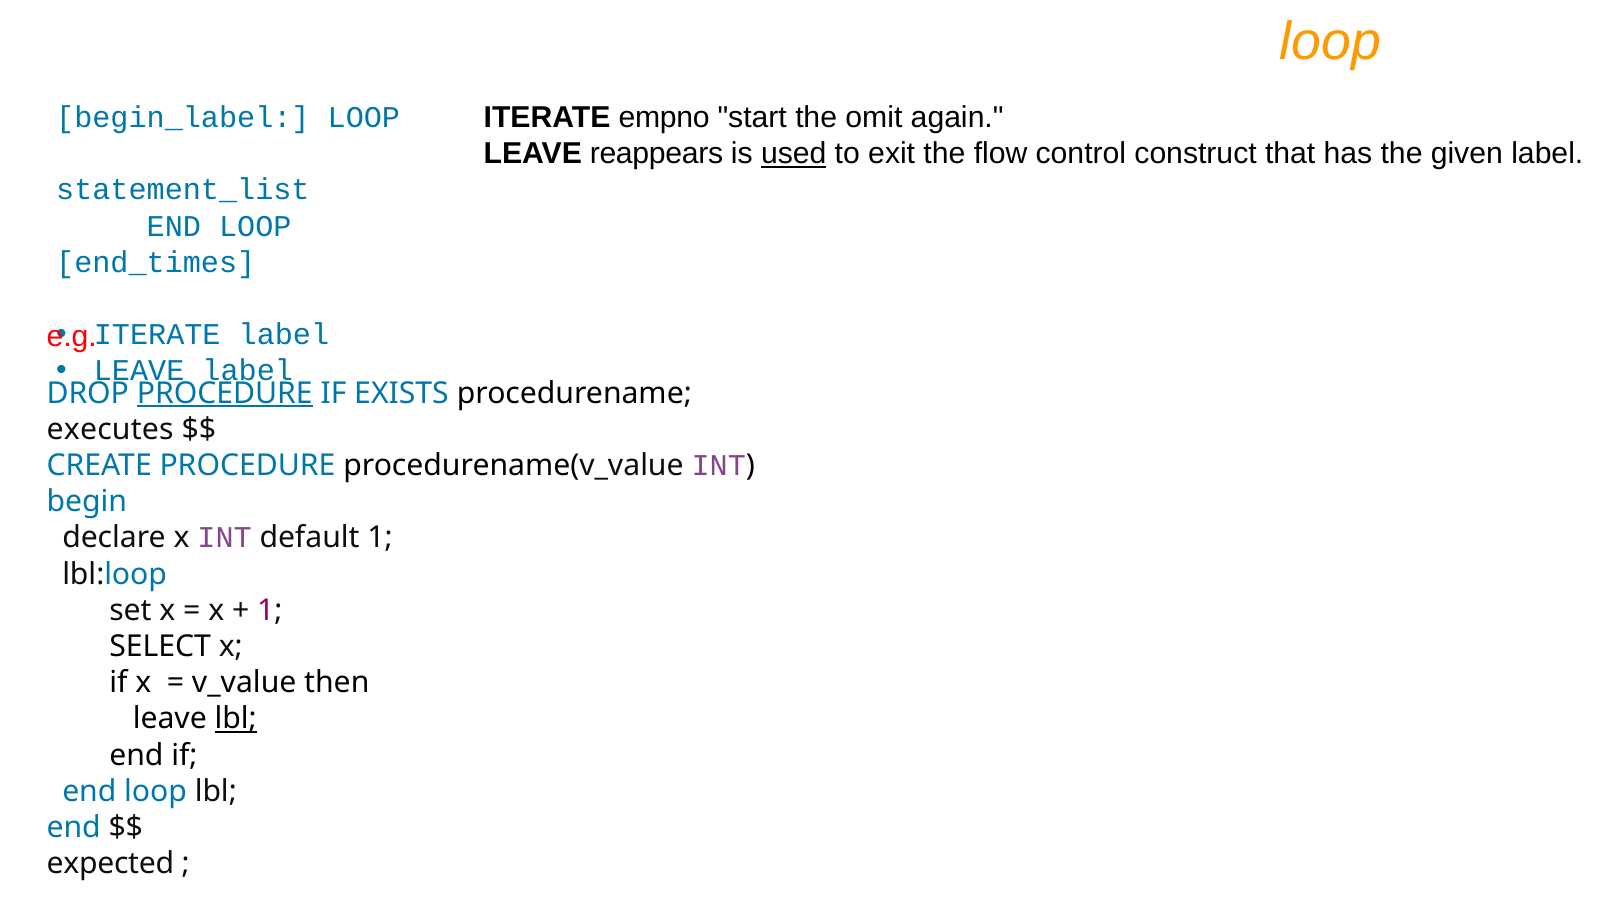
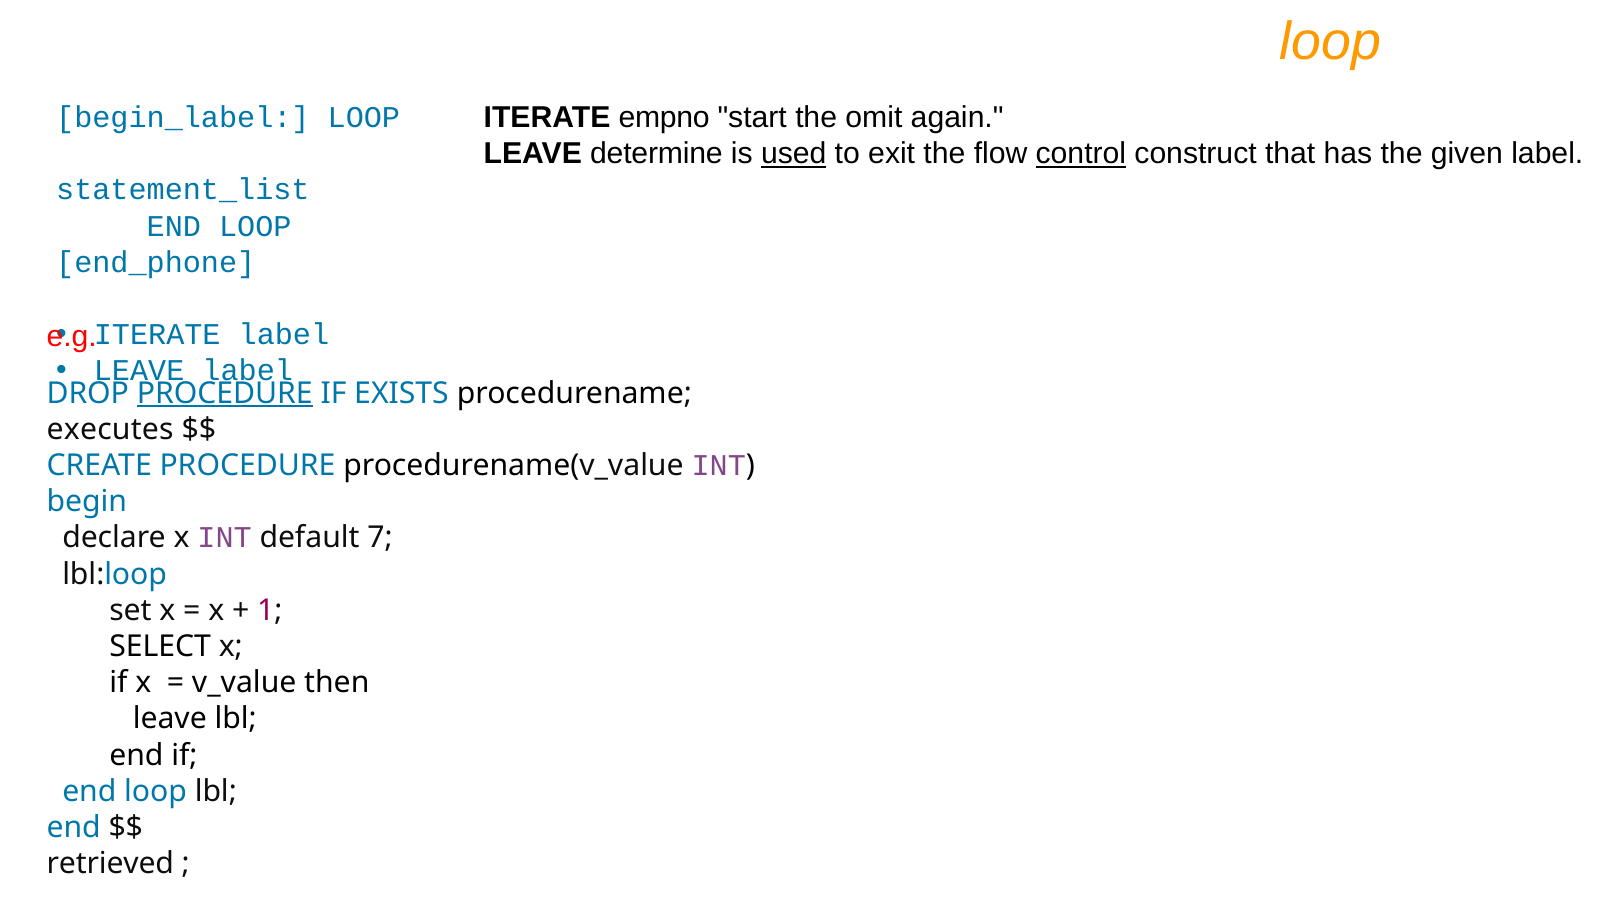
reappears: reappears -> determine
control underline: none -> present
end_times: end_times -> end_phone
default 1: 1 -> 7
lbl at (236, 719) underline: present -> none
expected: expected -> retrieved
